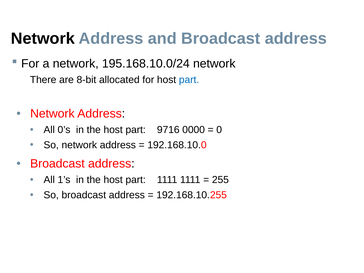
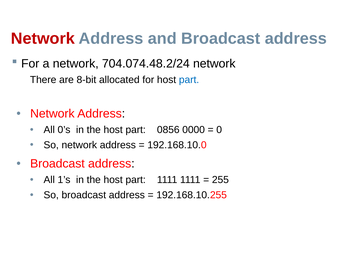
Network at (43, 39) colour: black -> red
195.168.10.0/24: 195.168.10.0/24 -> 704.074.48.2/24
9716: 9716 -> 0856
